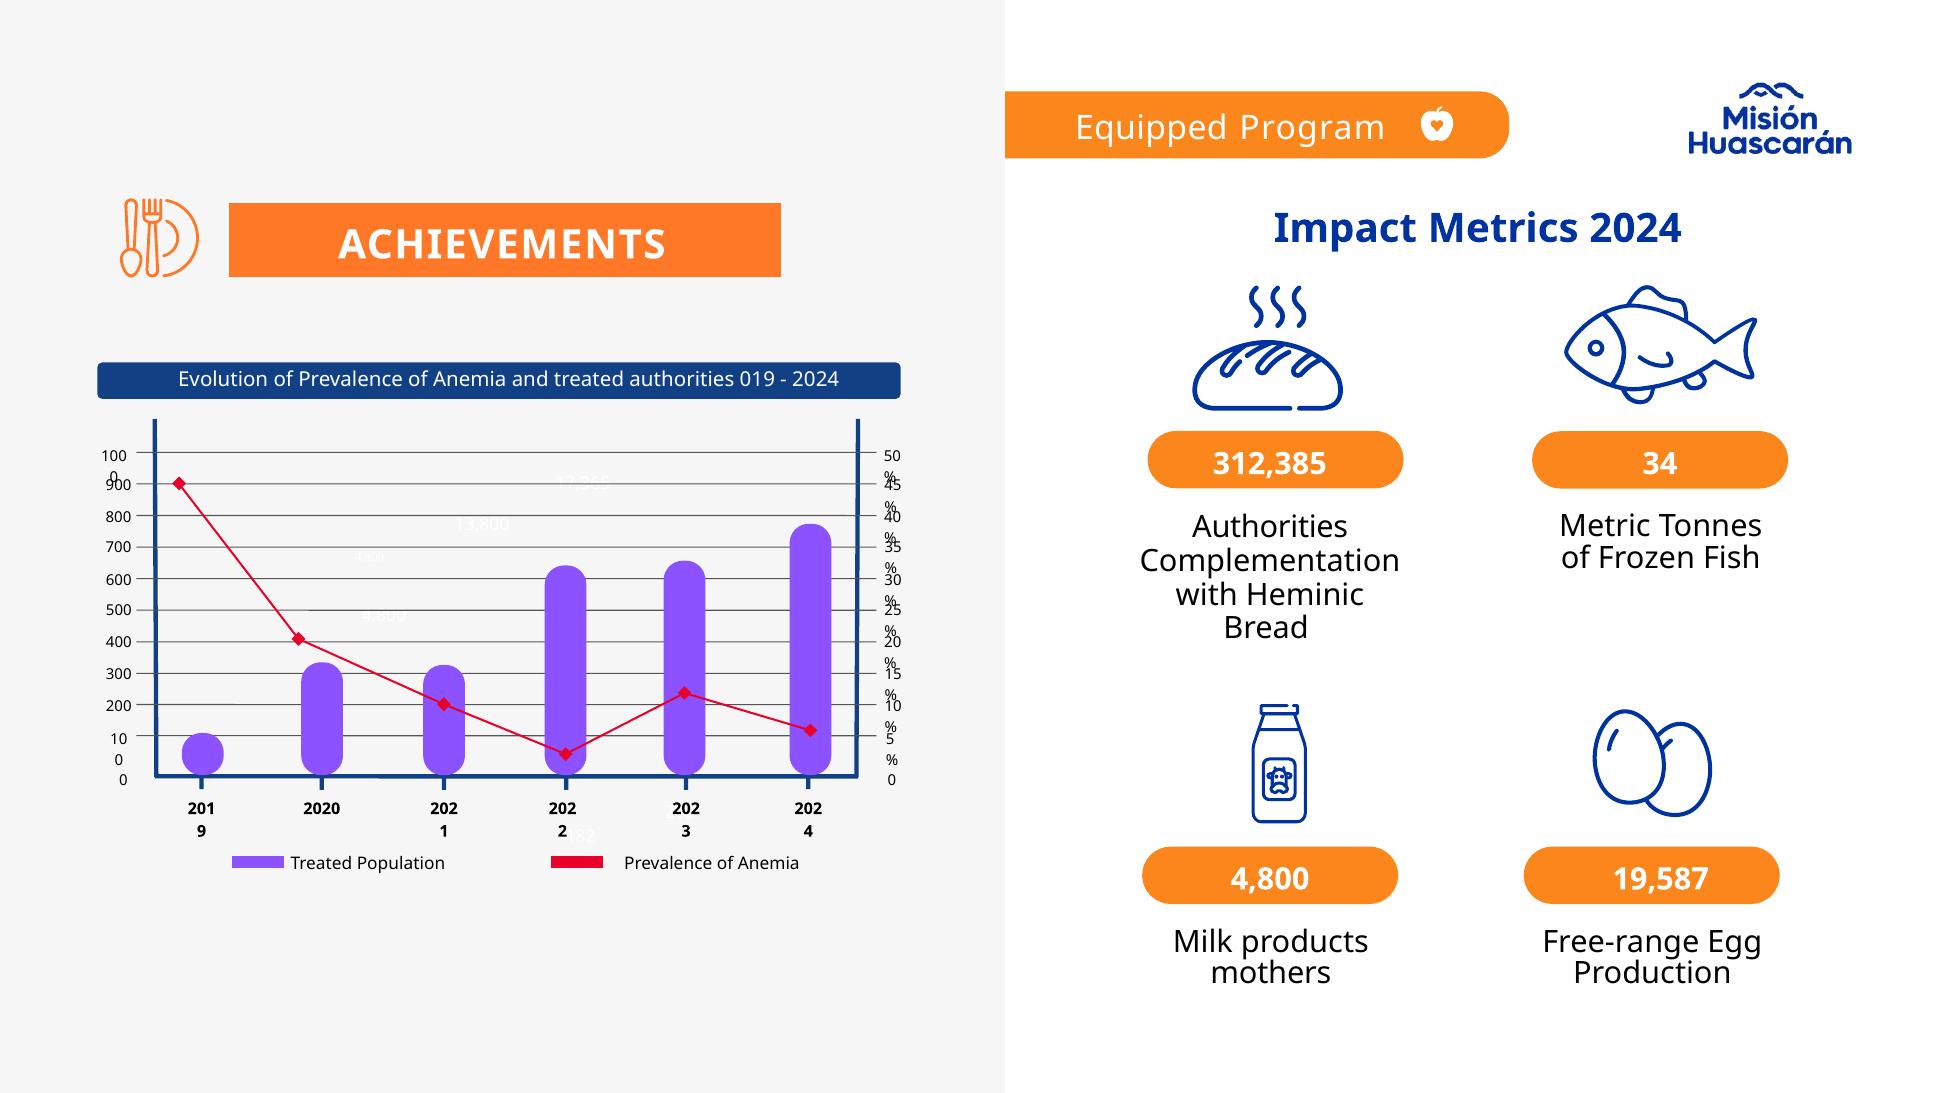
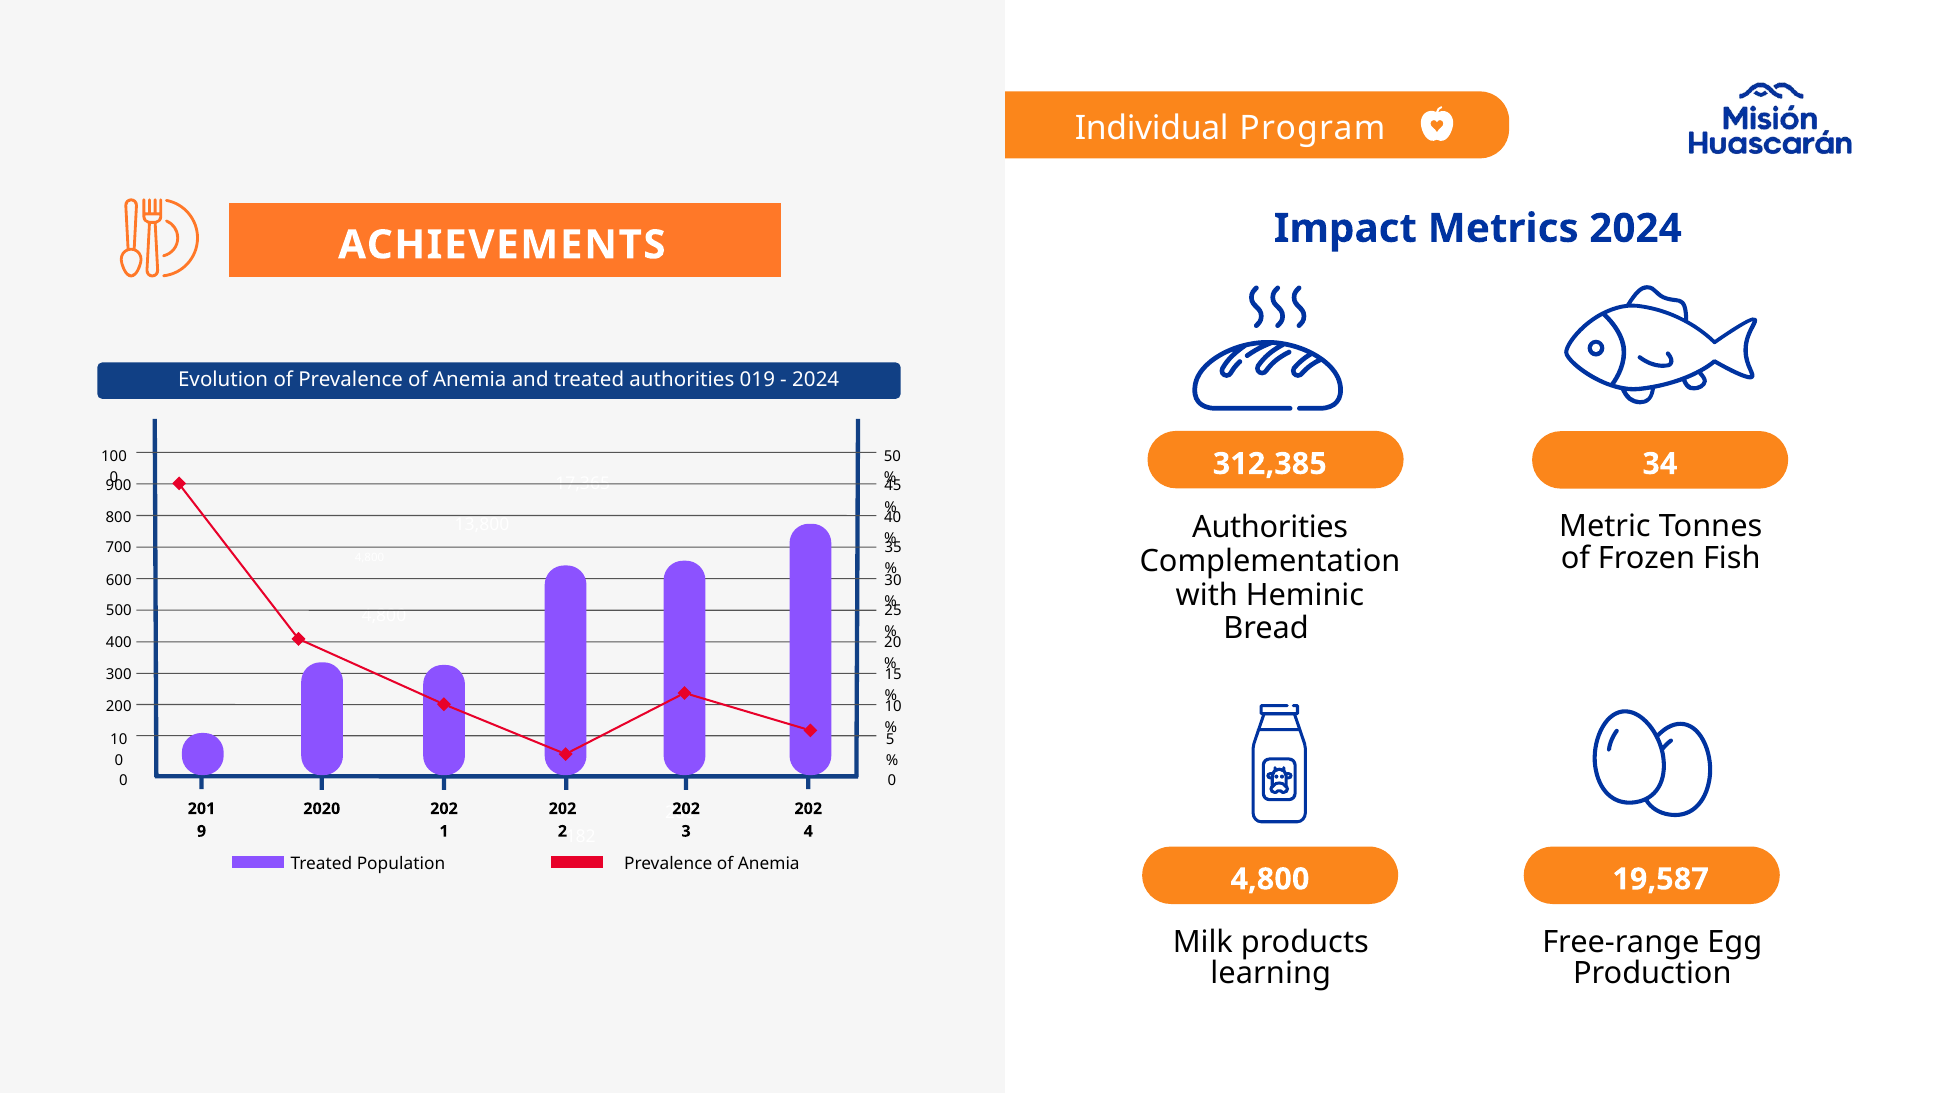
Equipped: Equipped -> Individual
mothers: mothers -> learning
